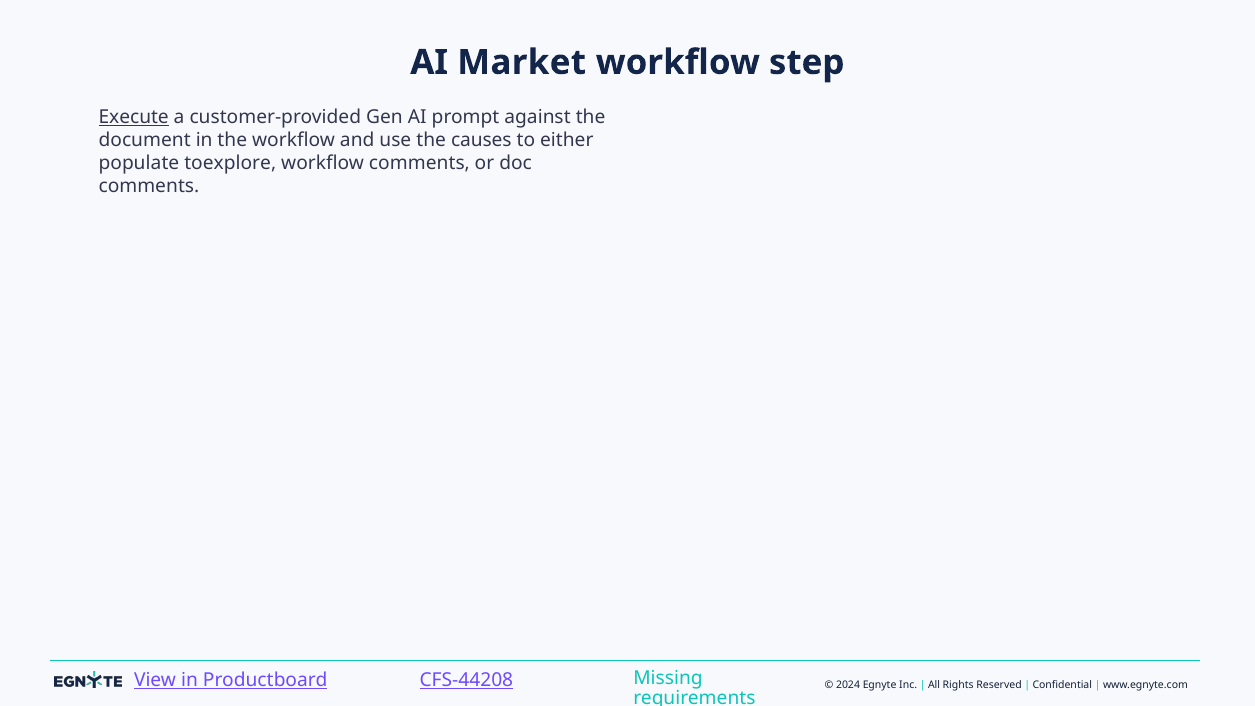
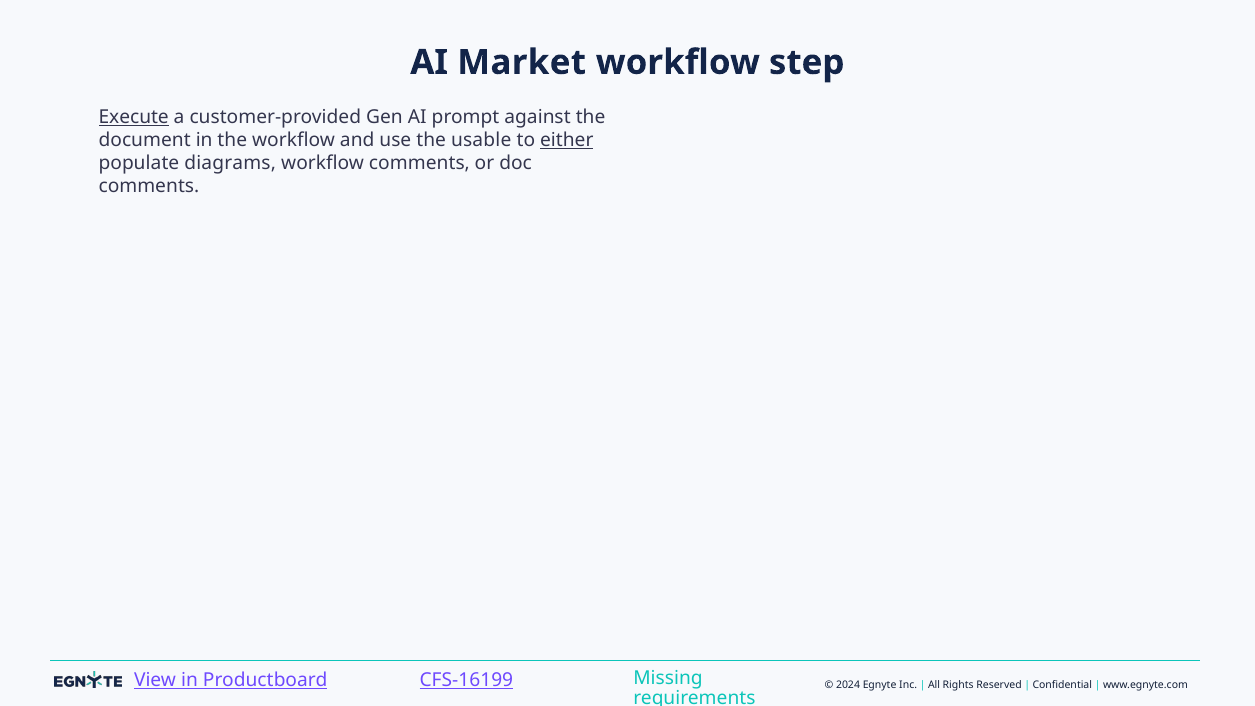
causes: causes -> usable
either underline: none -> present
toexplore: toexplore -> diagrams
CFS-44208: CFS-44208 -> CFS-16199
